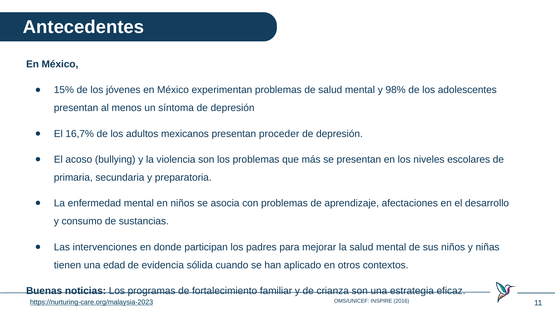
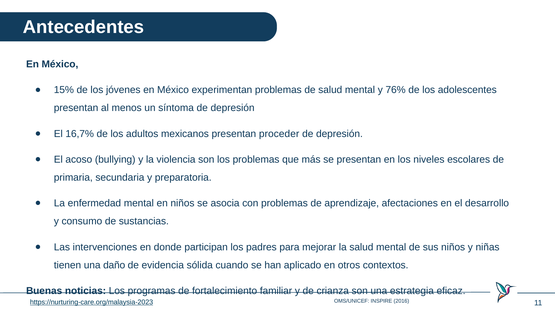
98%: 98% -> 76%
edad: edad -> daño
